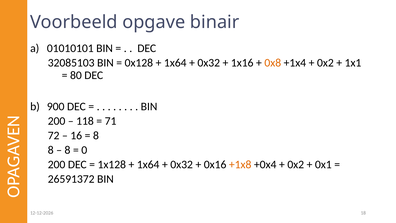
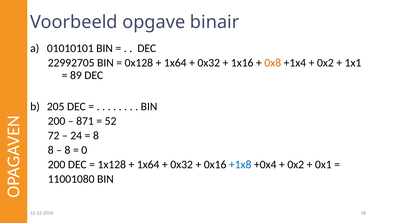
32085103: 32085103 -> 22992705
80: 80 -> 89
900: 900 -> 205
118: 118 -> 871
71: 71 -> 52
16: 16 -> 24
+1x8 colour: orange -> blue
26591372: 26591372 -> 11001080
